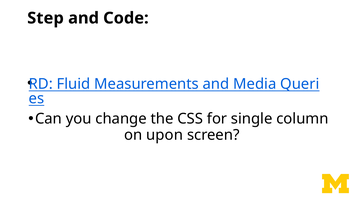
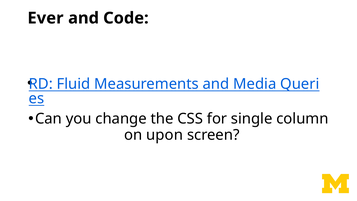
Step: Step -> Ever
